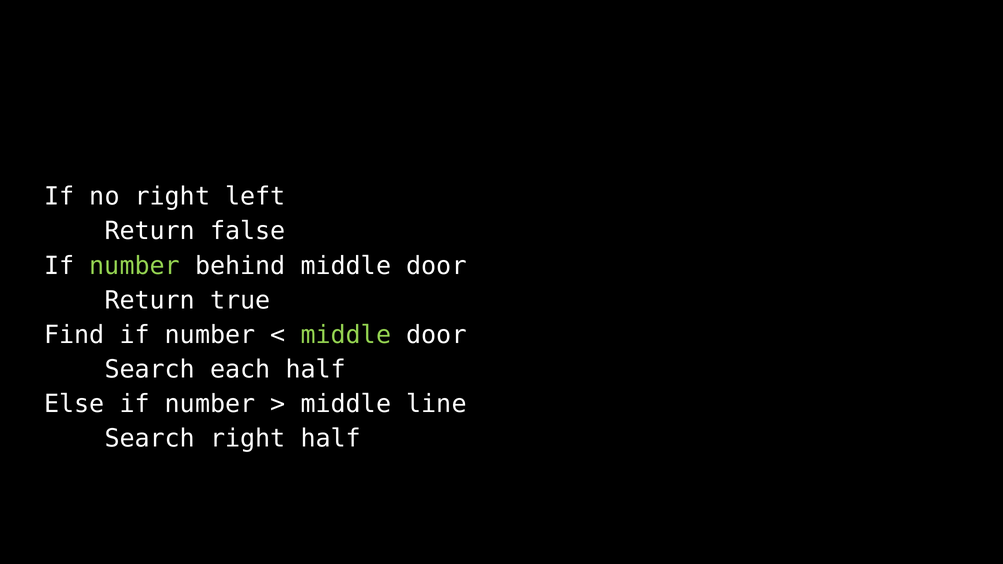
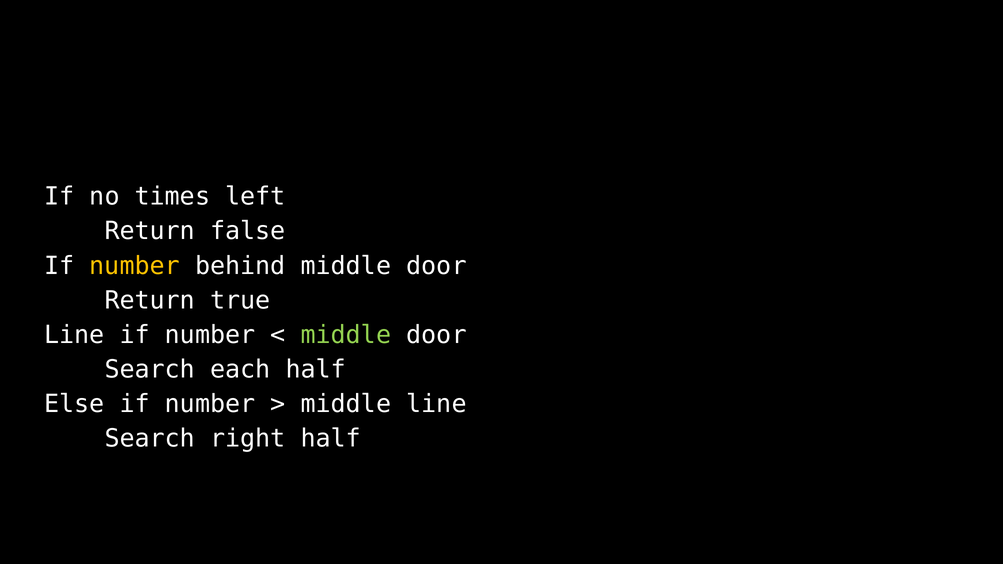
no right: right -> times
number at (135, 266) colour: light green -> yellow
Find at (74, 335): Find -> Line
